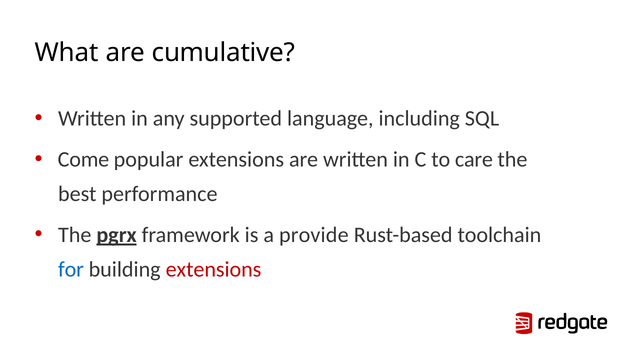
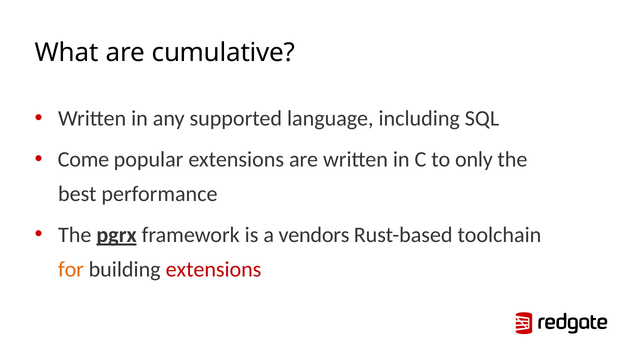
care: care -> only
provide: provide -> vendors
for colour: blue -> orange
